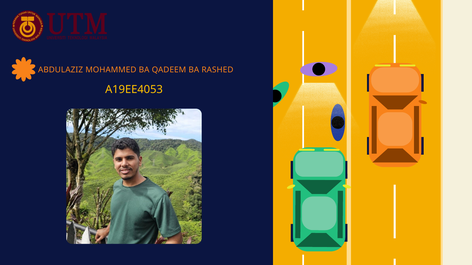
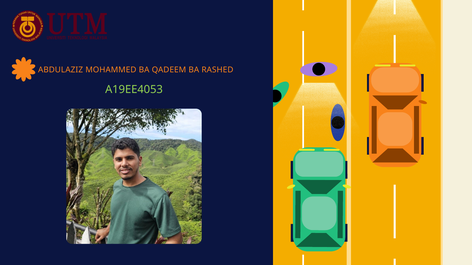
A19EE4053 colour: yellow -> light green
